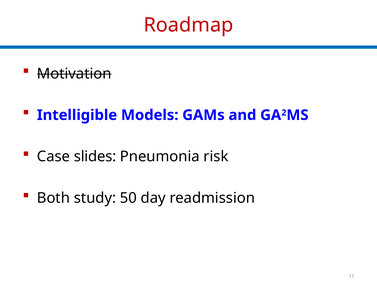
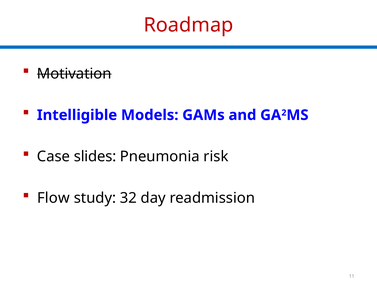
Both: Both -> Flow
50: 50 -> 32
